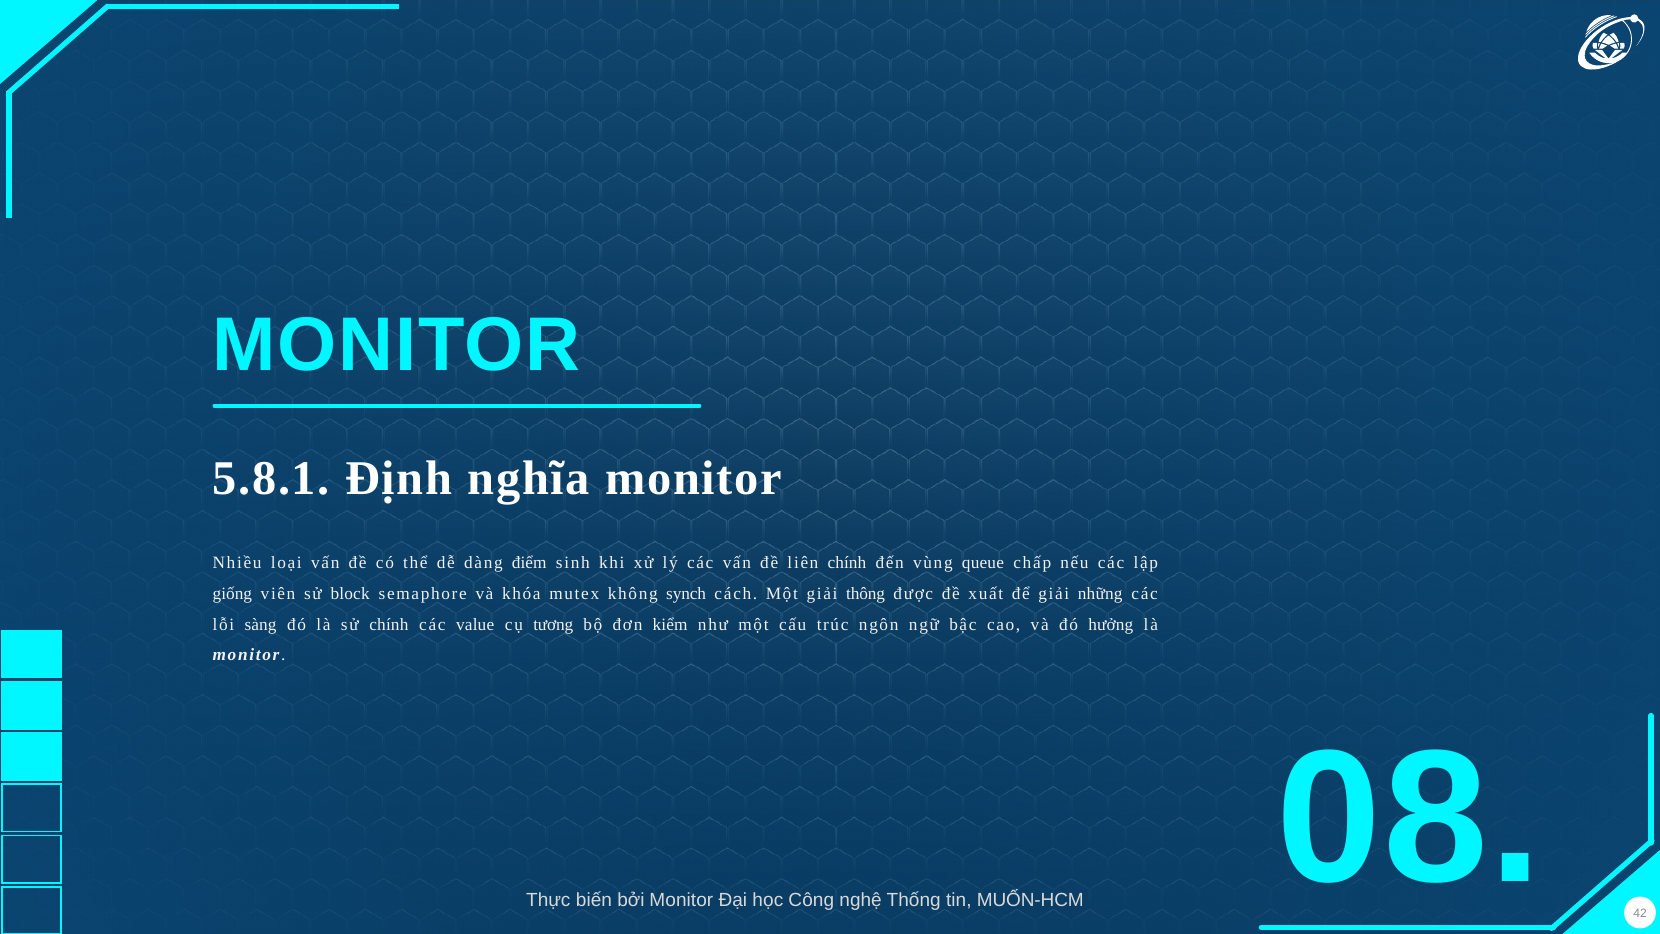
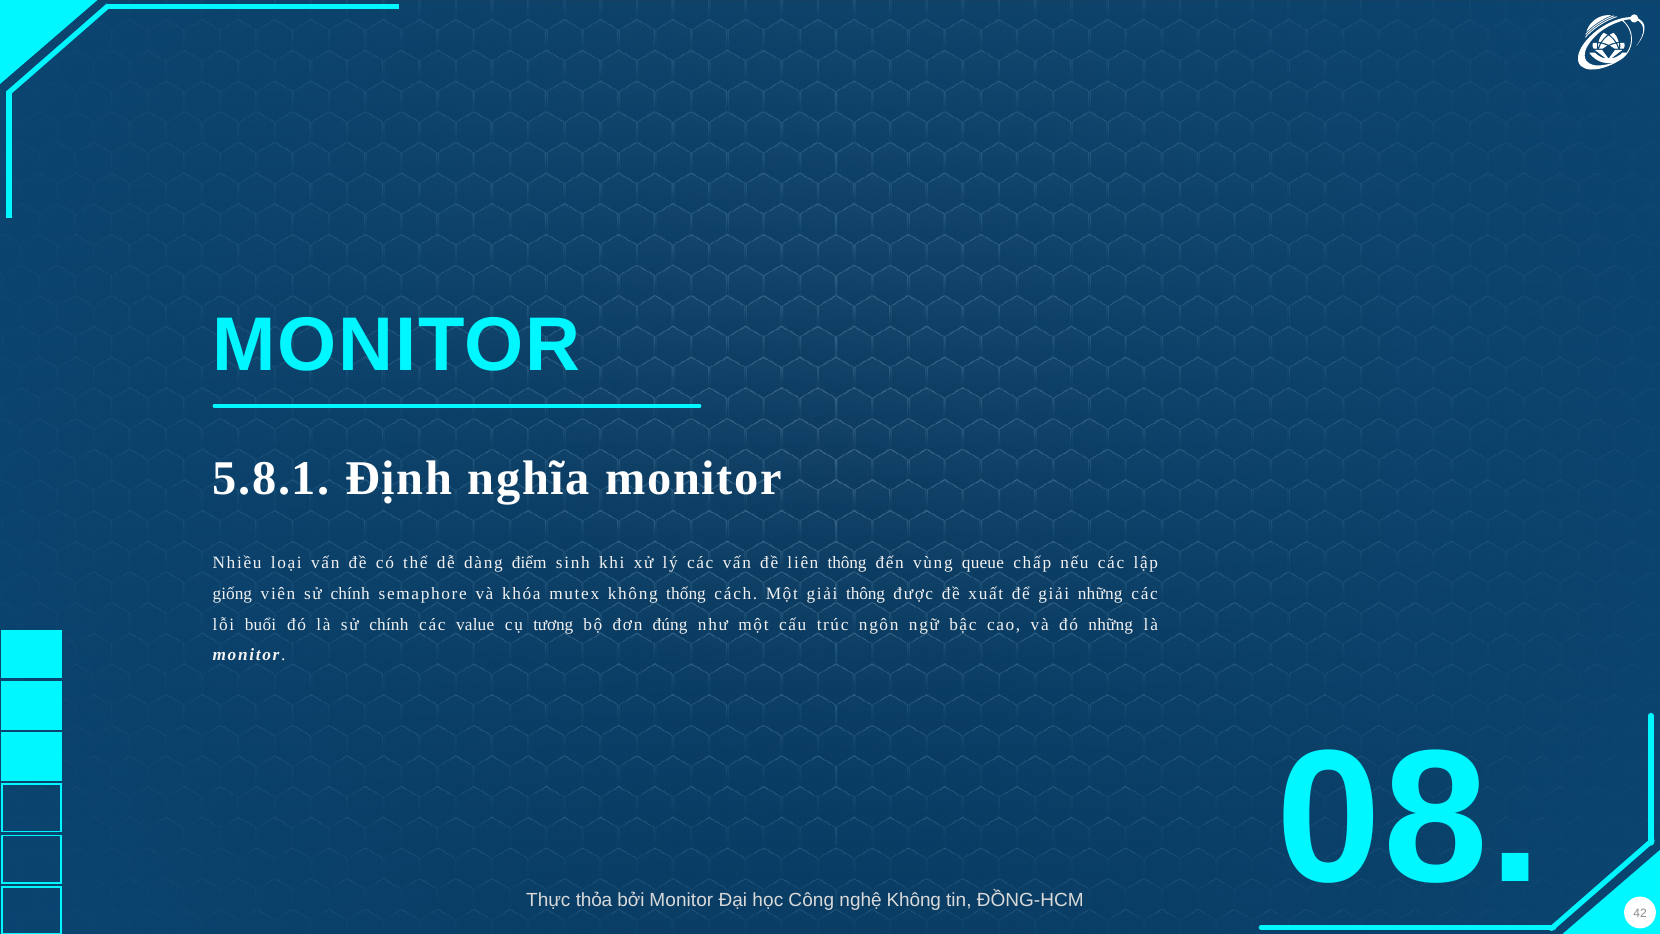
liên chính: chính -> thông
viên sử block: block -> chính
synch: synch -> thống
sàng: sàng -> buổi
kiểm: kiểm -> đúng
đó hưởng: hưởng -> những
biến: biến -> thỏa
nghệ Thống: Thống -> Không
MUỐN-HCM: MUỐN-HCM -> ĐỒNG-HCM
